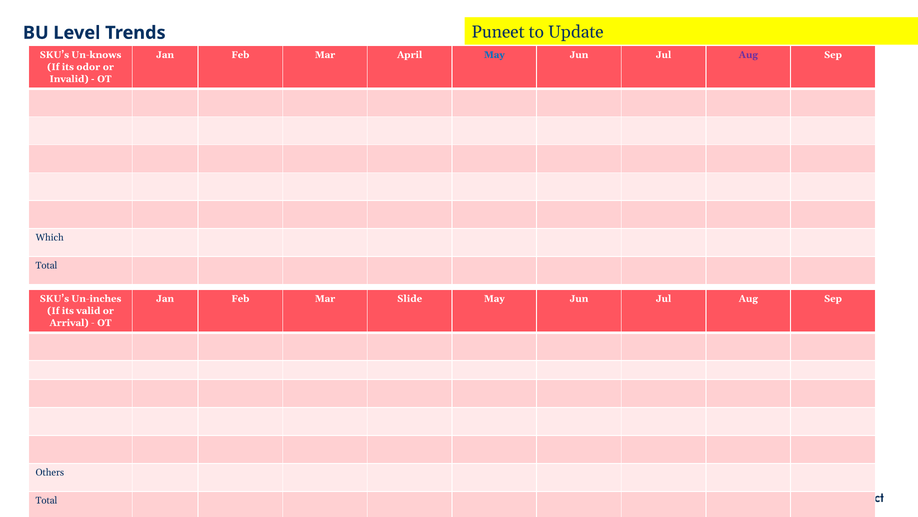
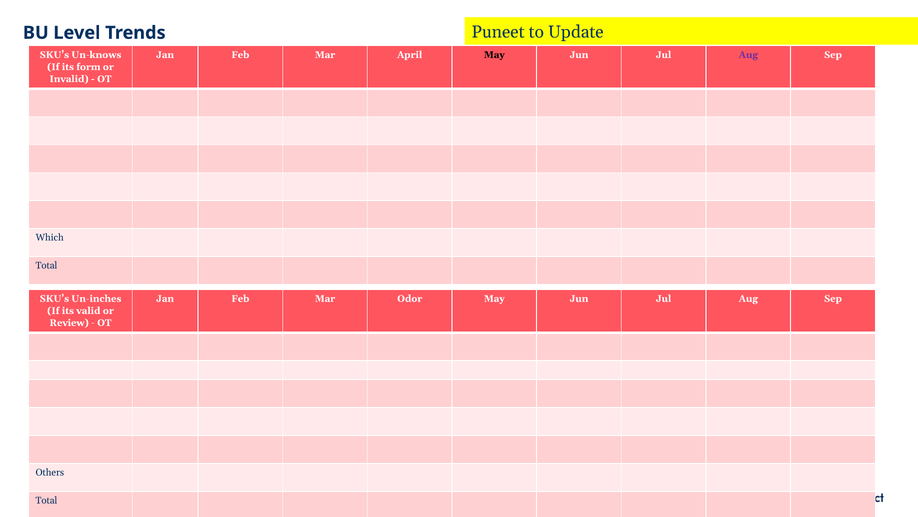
May at (494, 55) colour: blue -> black
odor: odor -> form
Slide: Slide -> Odor
Arrival: Arrival -> Review
